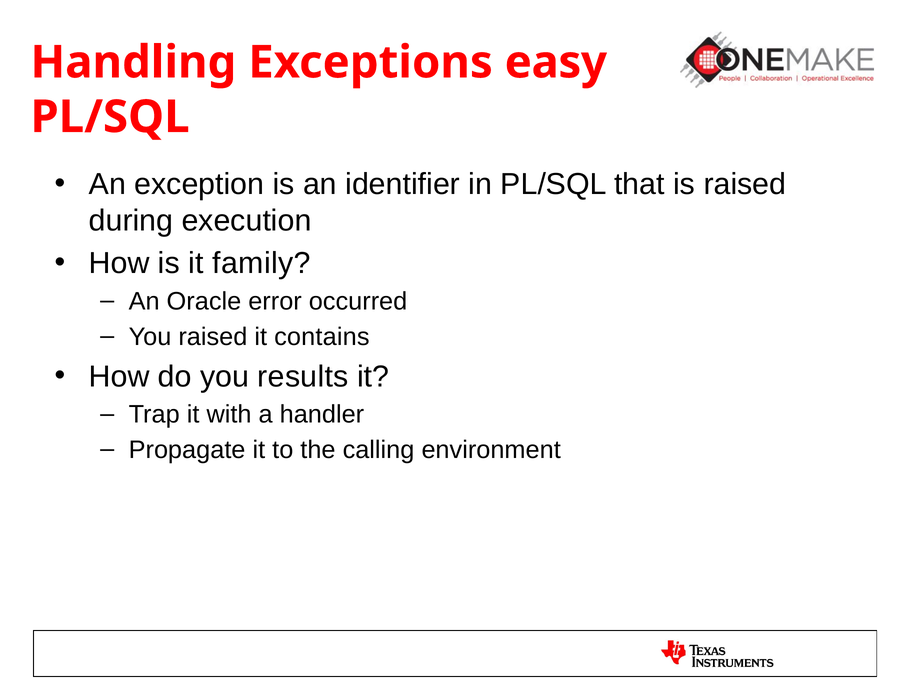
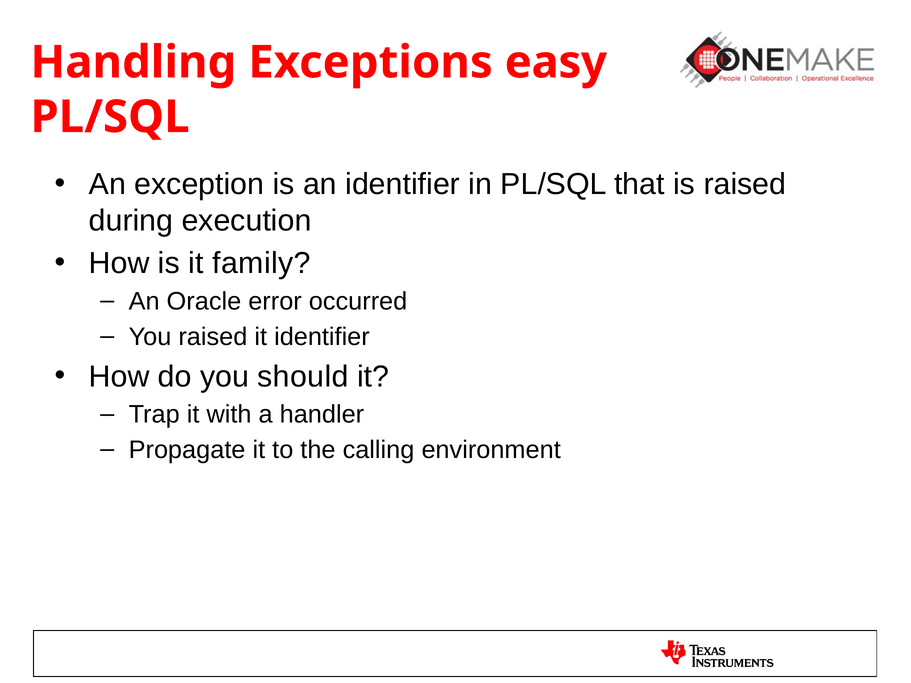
it contains: contains -> identifier
results: results -> should
